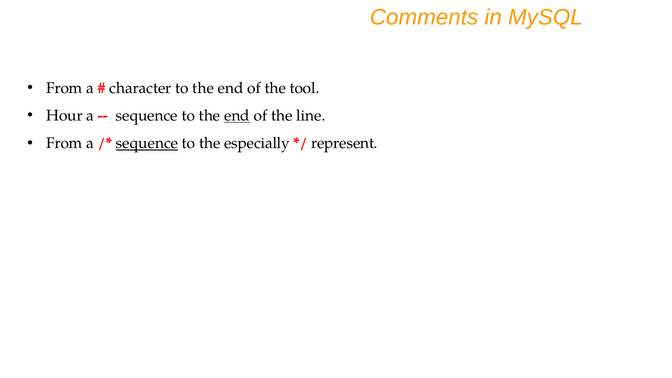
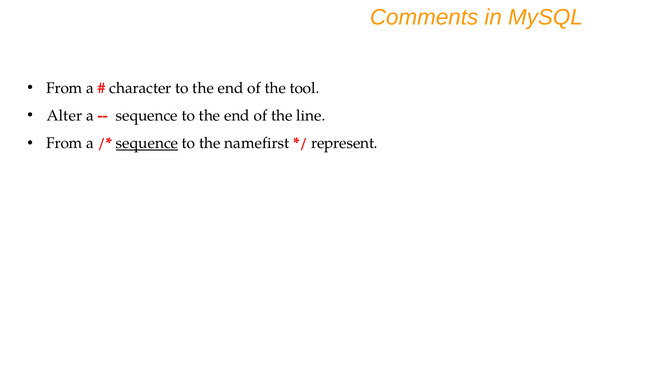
Hour: Hour -> Alter
end at (237, 116) underline: present -> none
especially: especially -> namefirst
